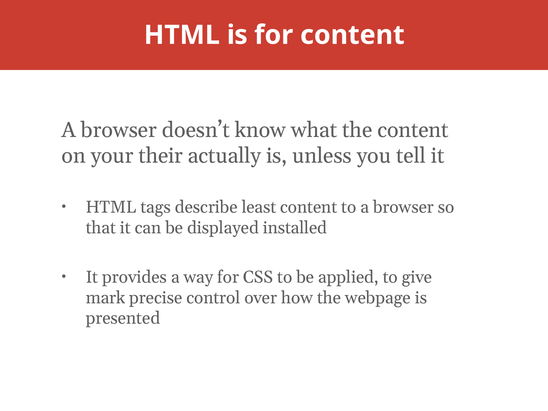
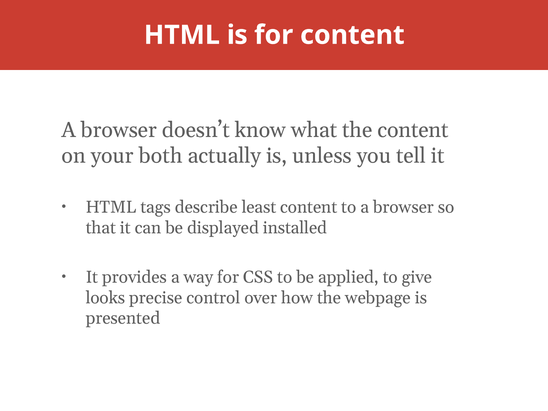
their: their -> both
mark: mark -> looks
